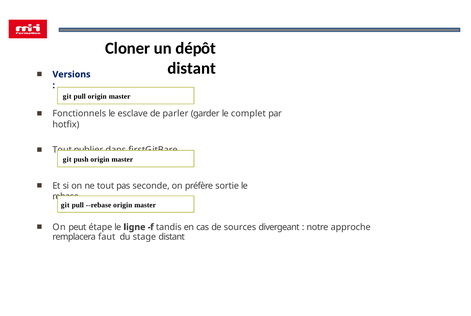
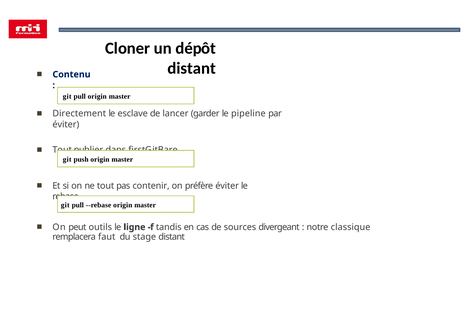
Versions: Versions -> Contenu
Fonctionnels: Fonctionnels -> Directement
parler: parler -> lancer
complet: complet -> pipeline
hotfix at (66, 124): hotfix -> éviter
seconde: seconde -> contenir
préfère sortie: sortie -> éviter
étape: étape -> outils
approche: approche -> classique
